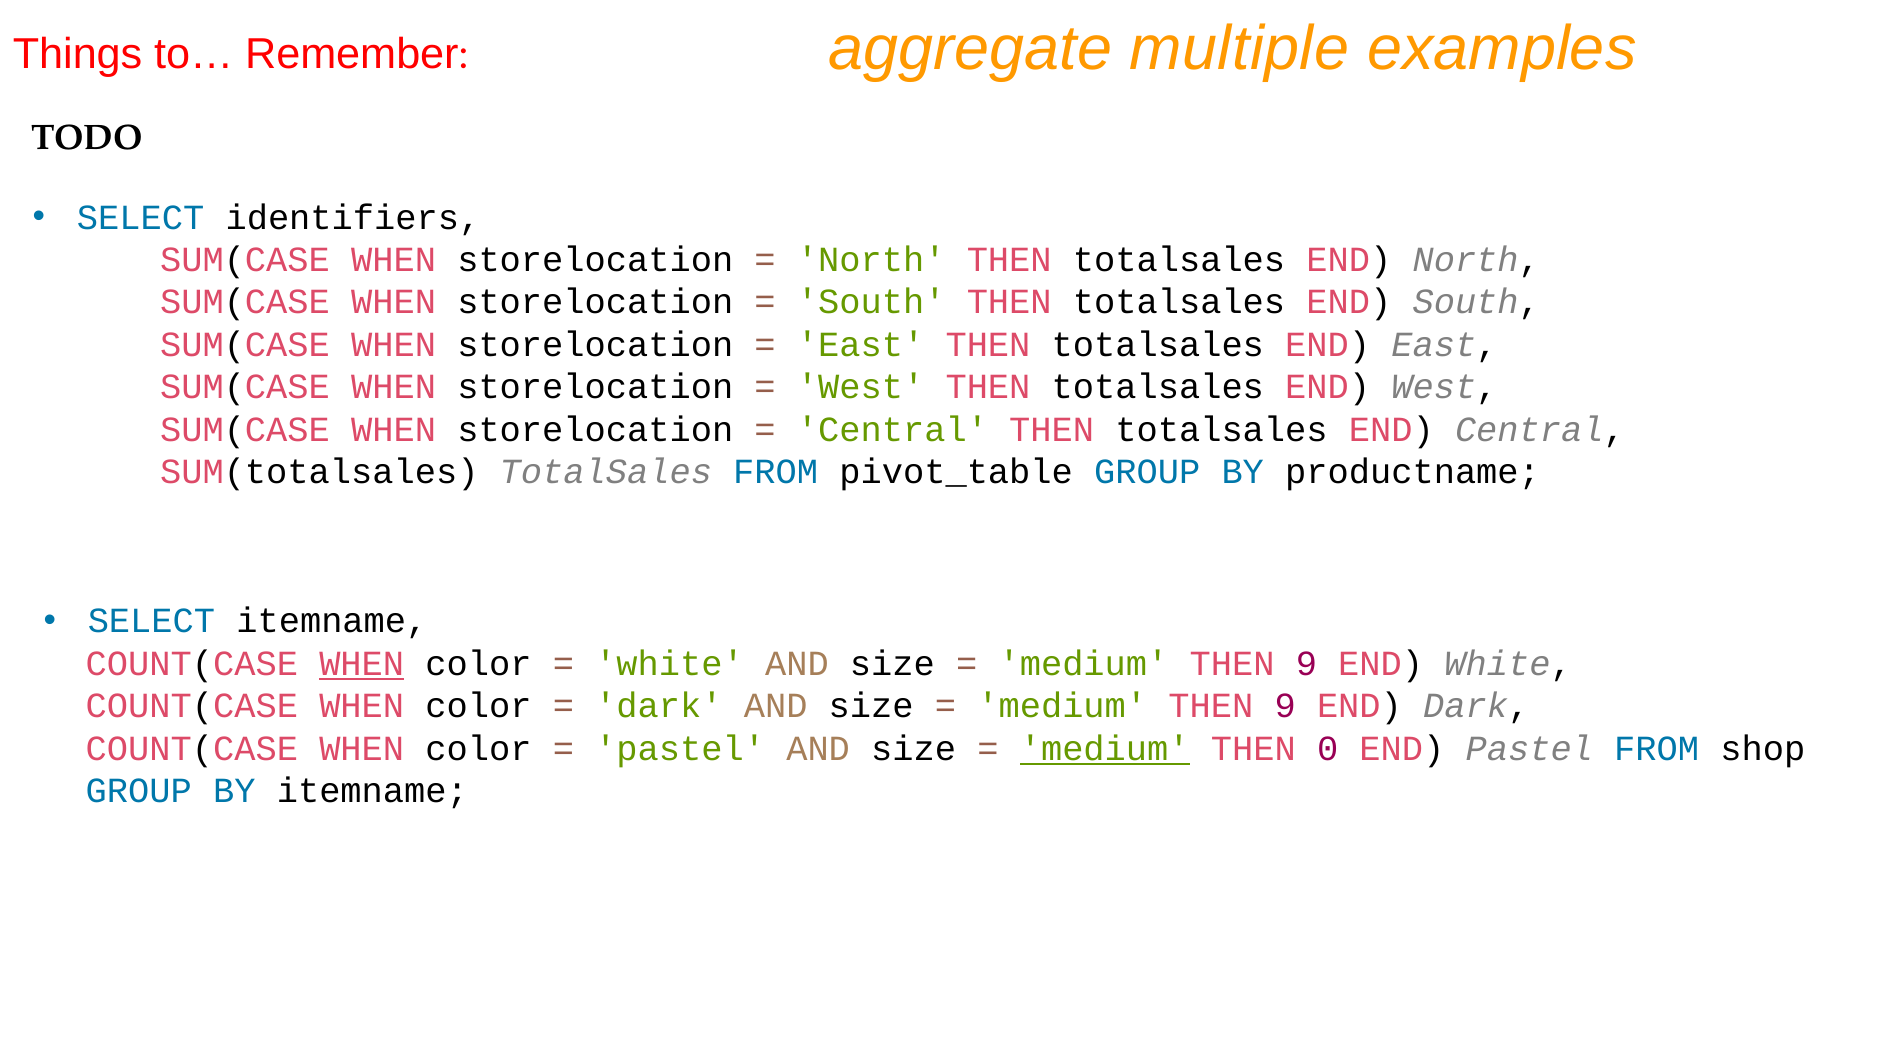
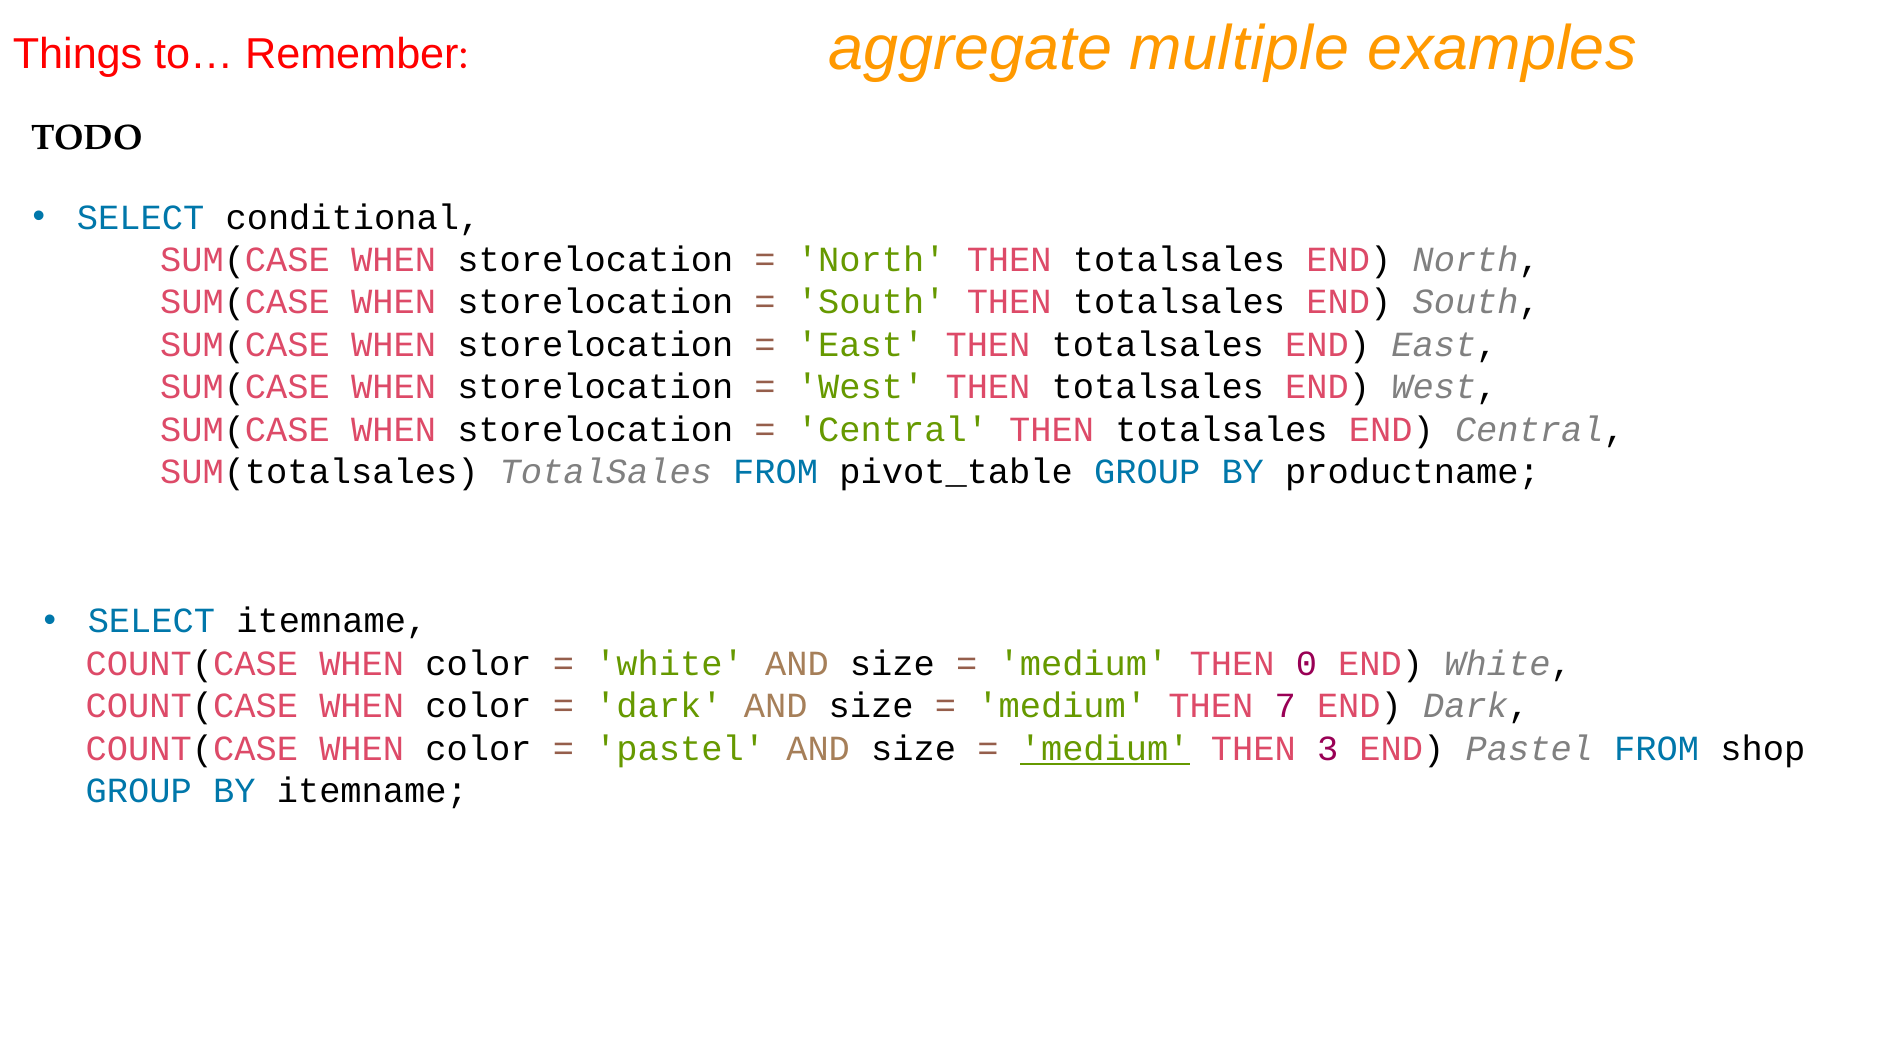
identifiers: identifiers -> conditional
WHEN at (362, 664) underline: present -> none
9 at (1306, 664): 9 -> 0
9 at (1285, 706): 9 -> 7
0: 0 -> 3
